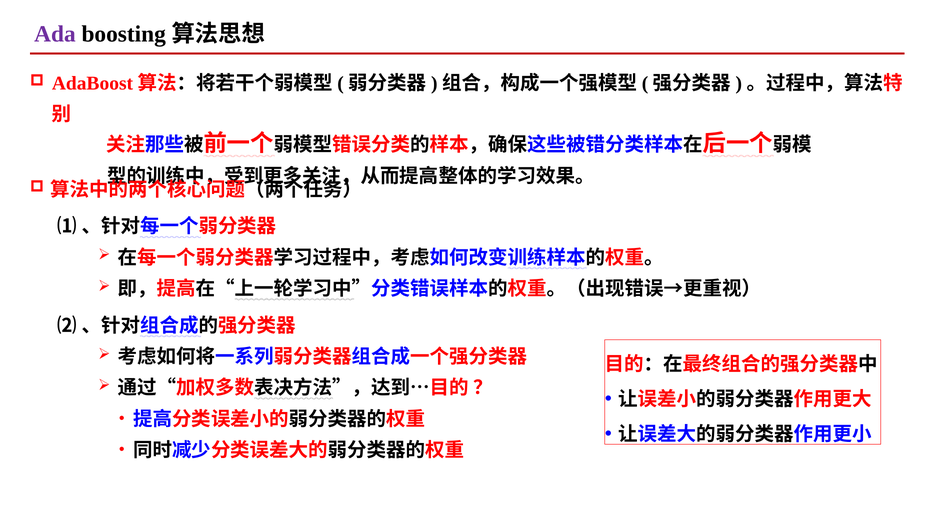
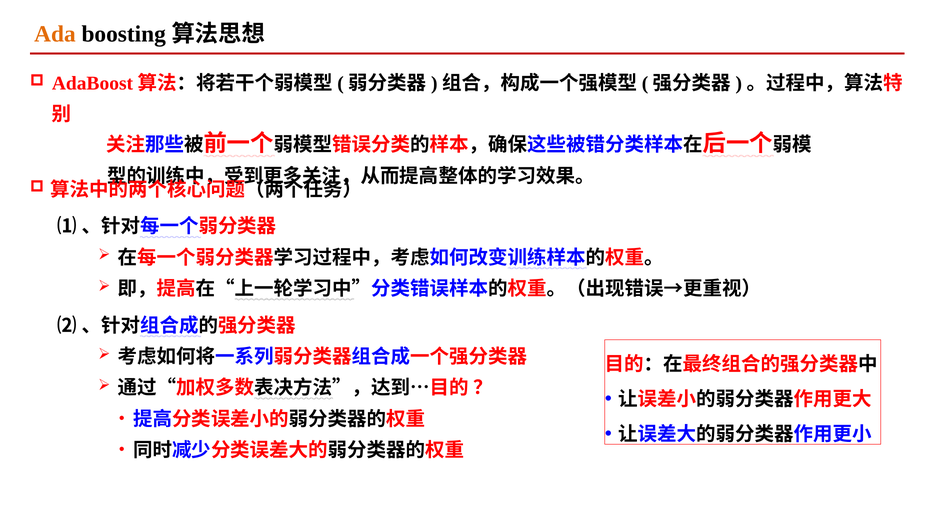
Ada colour: purple -> orange
